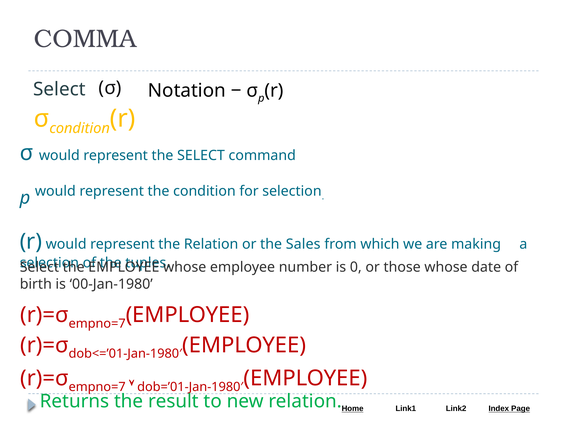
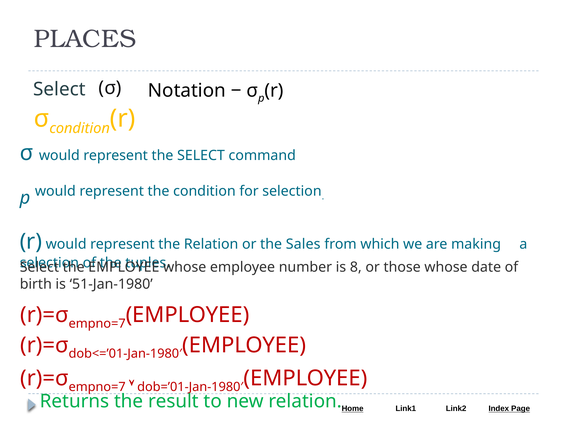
COMMA: COMMA -> PLACES
0: 0 -> 8
00-Jan-1980: 00-Jan-1980 -> 51-Jan-1980
